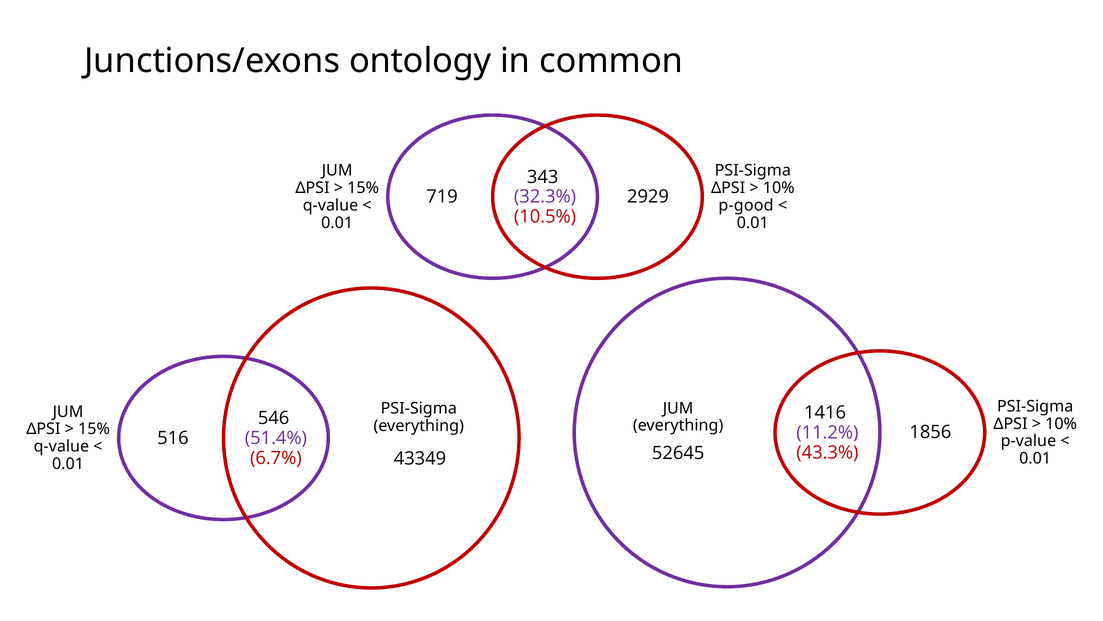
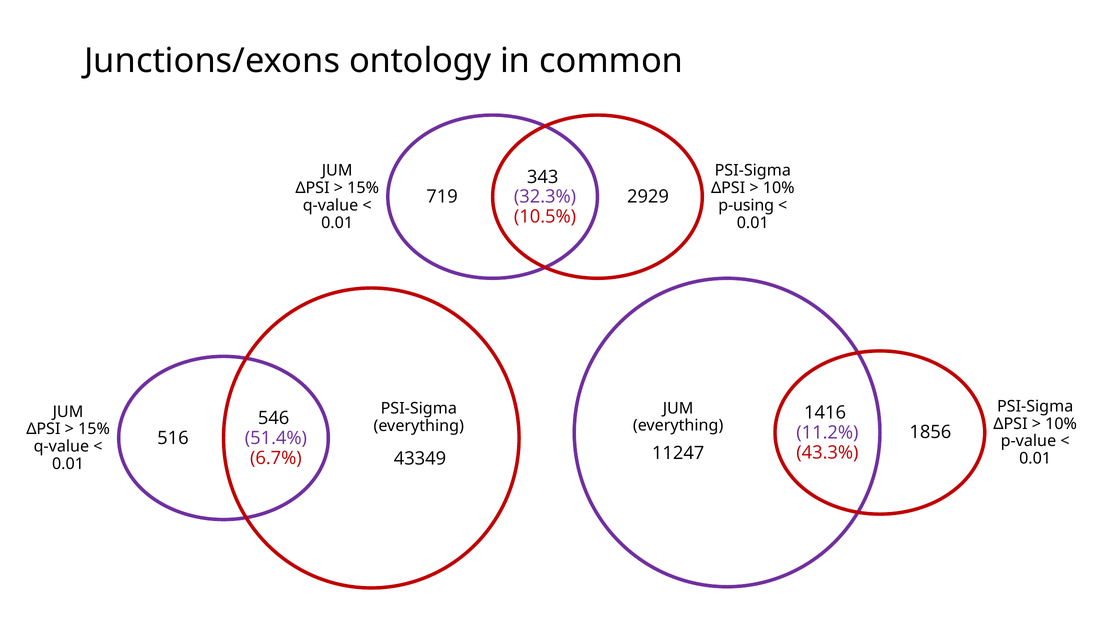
p-good: p-good -> p-using
52645: 52645 -> 11247
